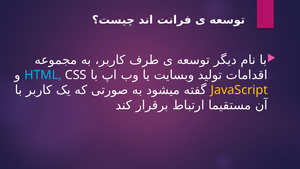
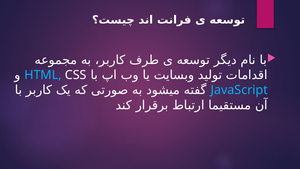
JavaScript colour: yellow -> light blue
